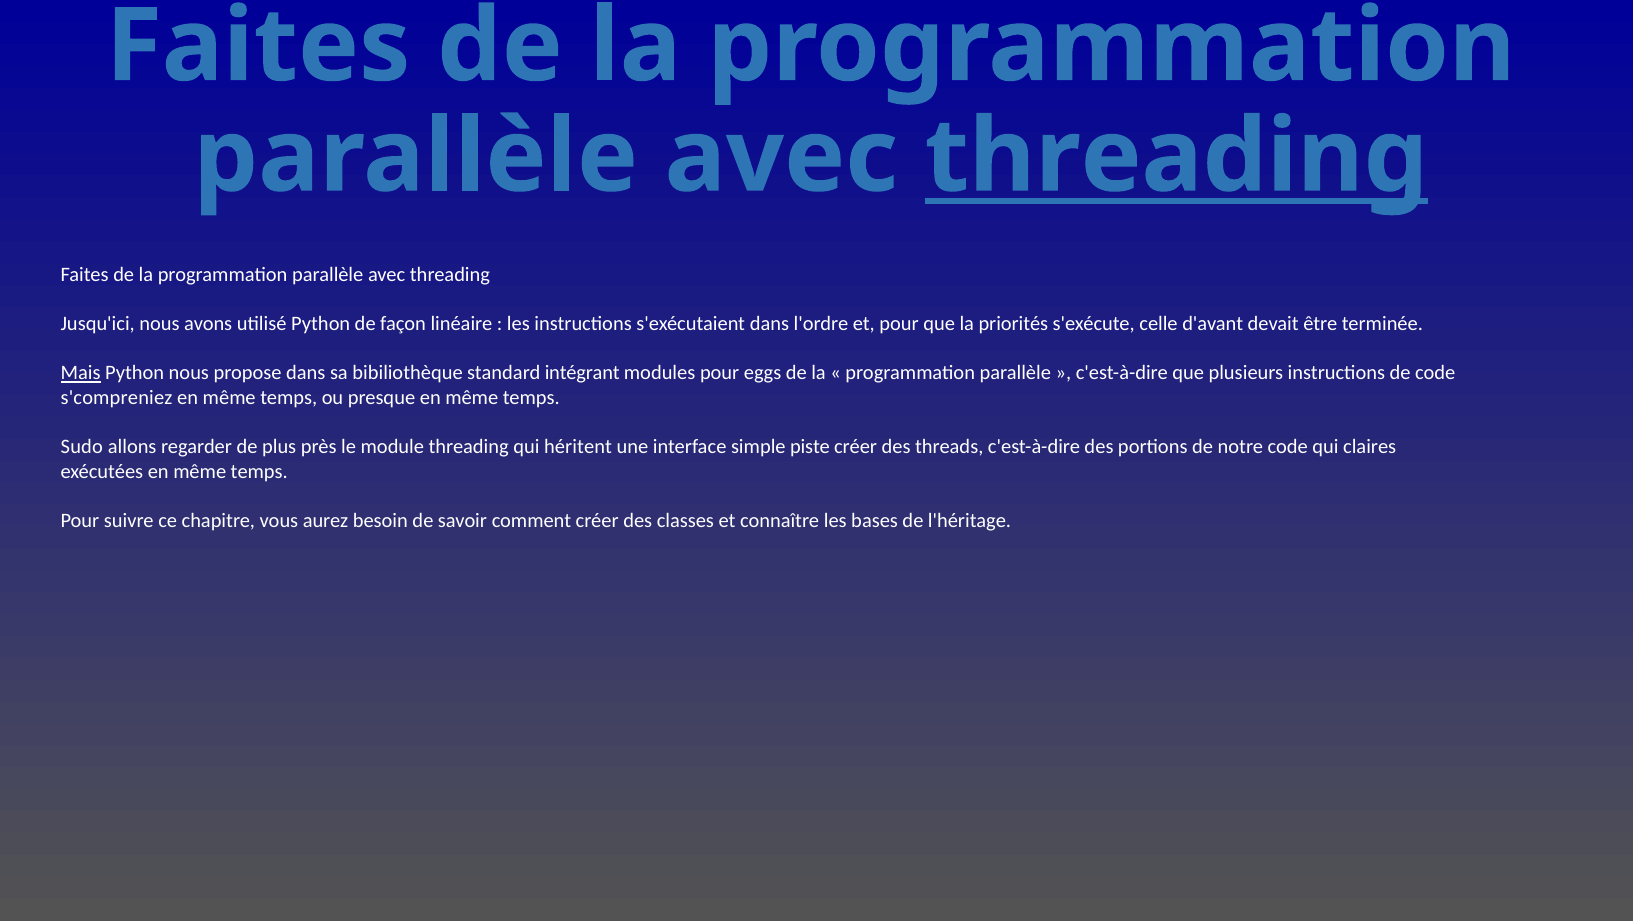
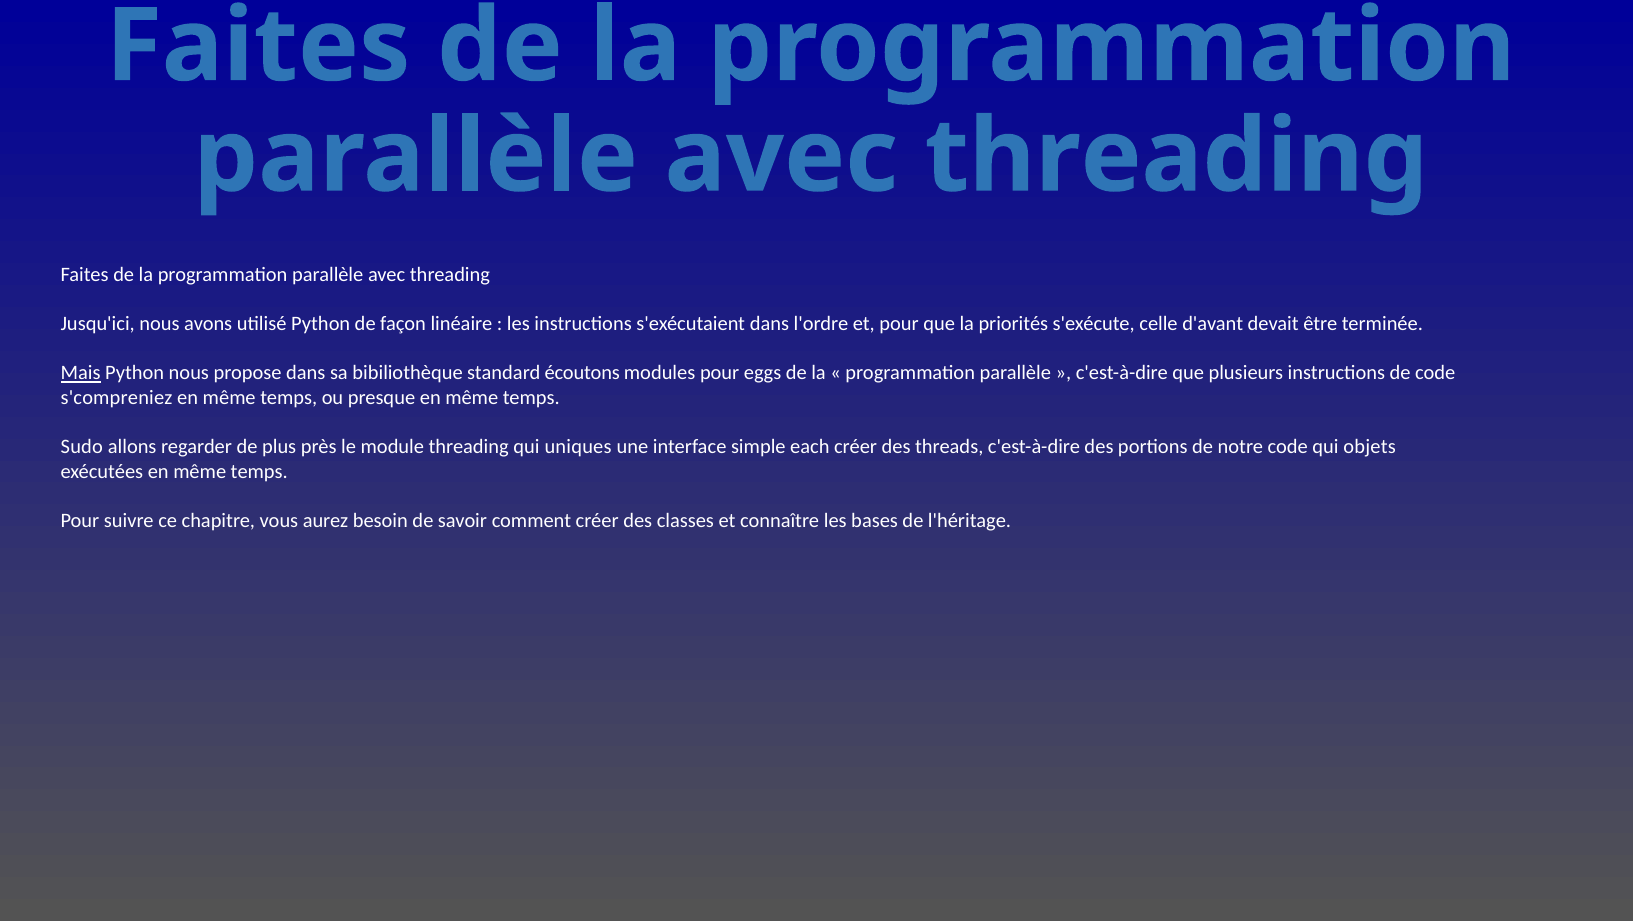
threading at (1176, 157) underline: present -> none
intégrant: intégrant -> écoutons
héritent: héritent -> uniques
piste: piste -> each
claires: claires -> objets
